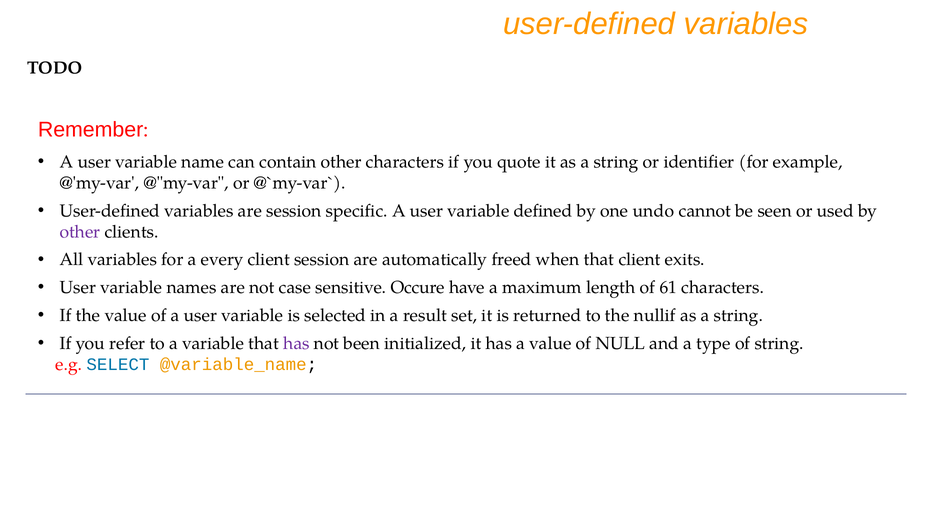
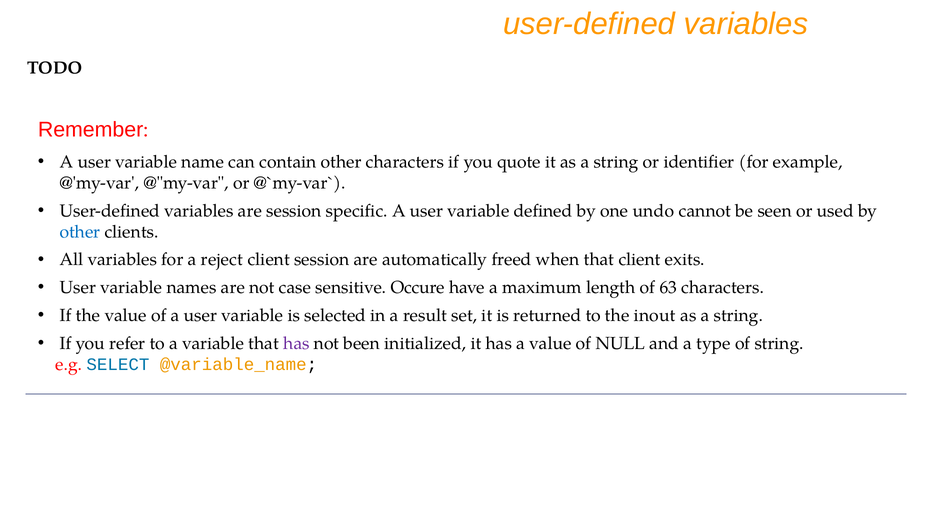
other at (80, 232) colour: purple -> blue
every: every -> reject
61: 61 -> 63
nullif: nullif -> inout
